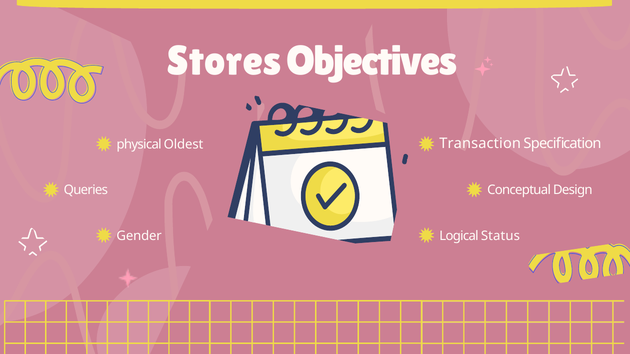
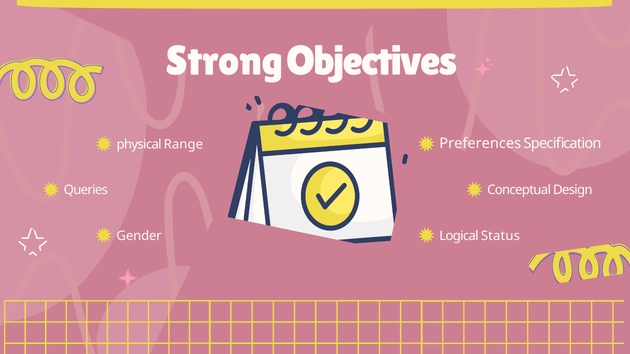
Stores: Stores -> Strong
Transaction: Transaction -> Preferences
Oldest: Oldest -> Range
